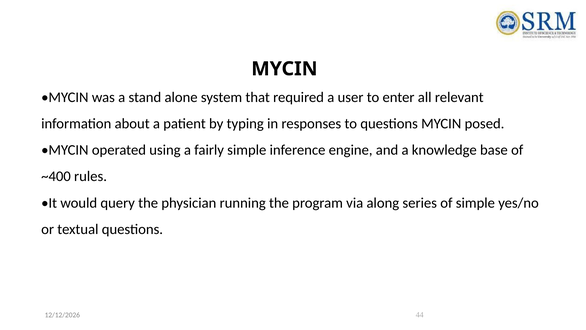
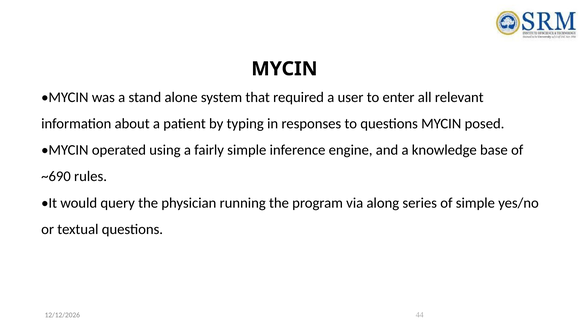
~400: ~400 -> ~690
